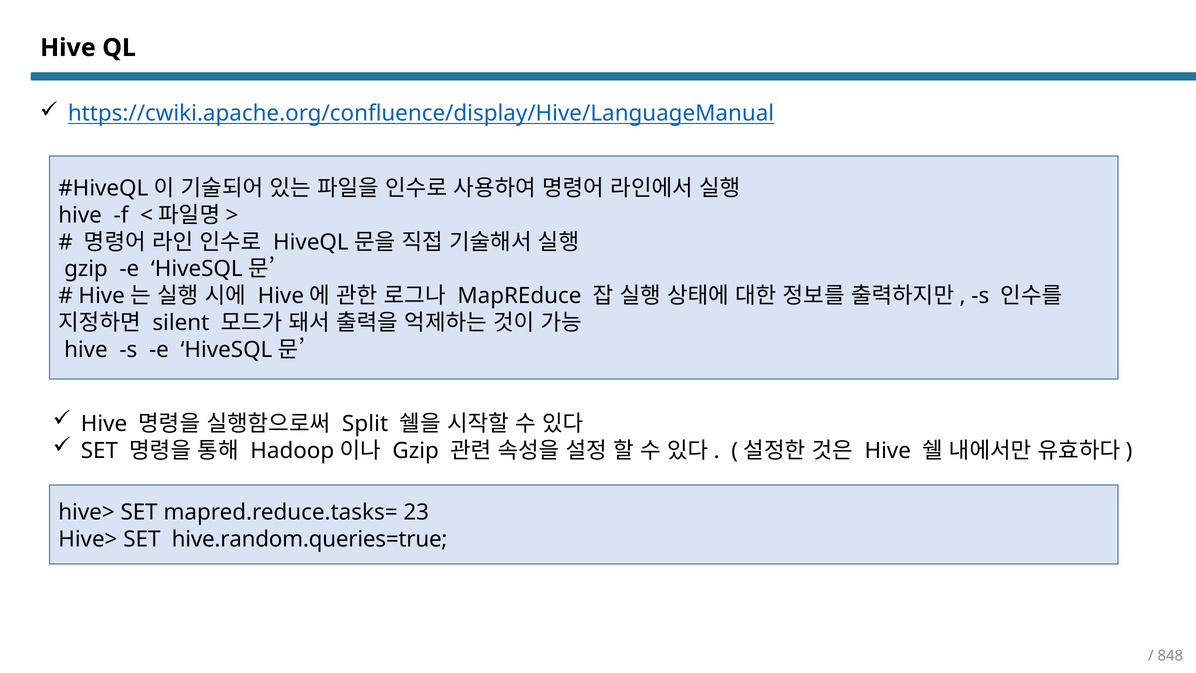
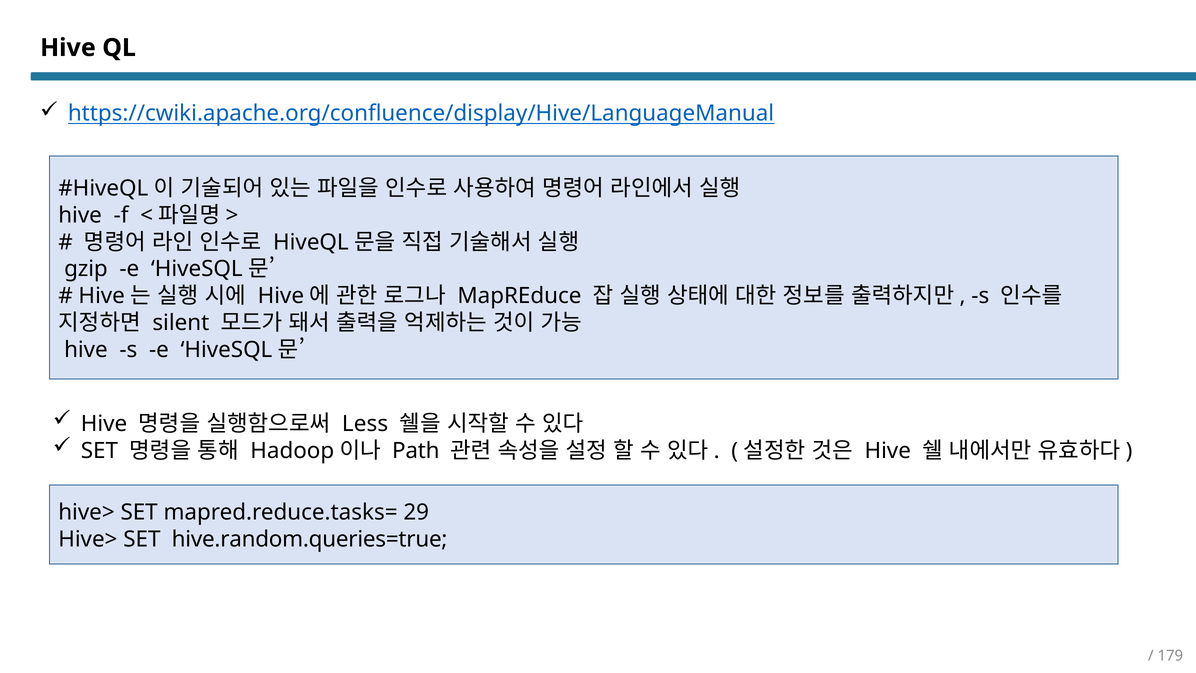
Split: Split -> Less
Gzip at (416, 450): Gzip -> Path
23: 23 -> 29
848: 848 -> 179
